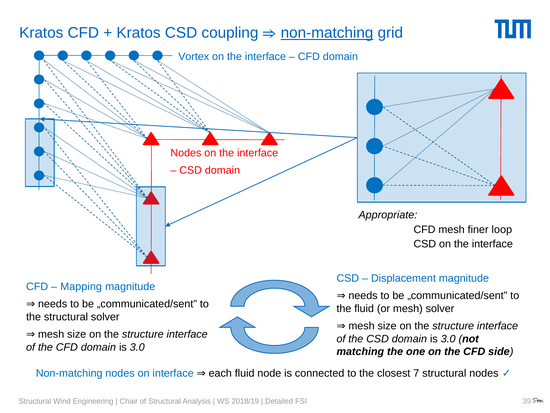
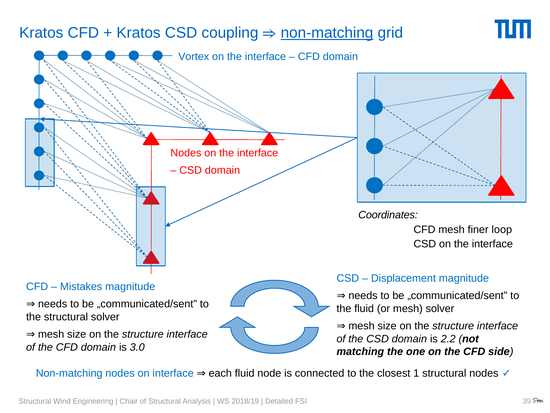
Appropriate: Appropriate -> Coordinates
Mapping: Mapping -> Mistakes
CSD domain is 3.0: 3.0 -> 2.2
7: 7 -> 1
